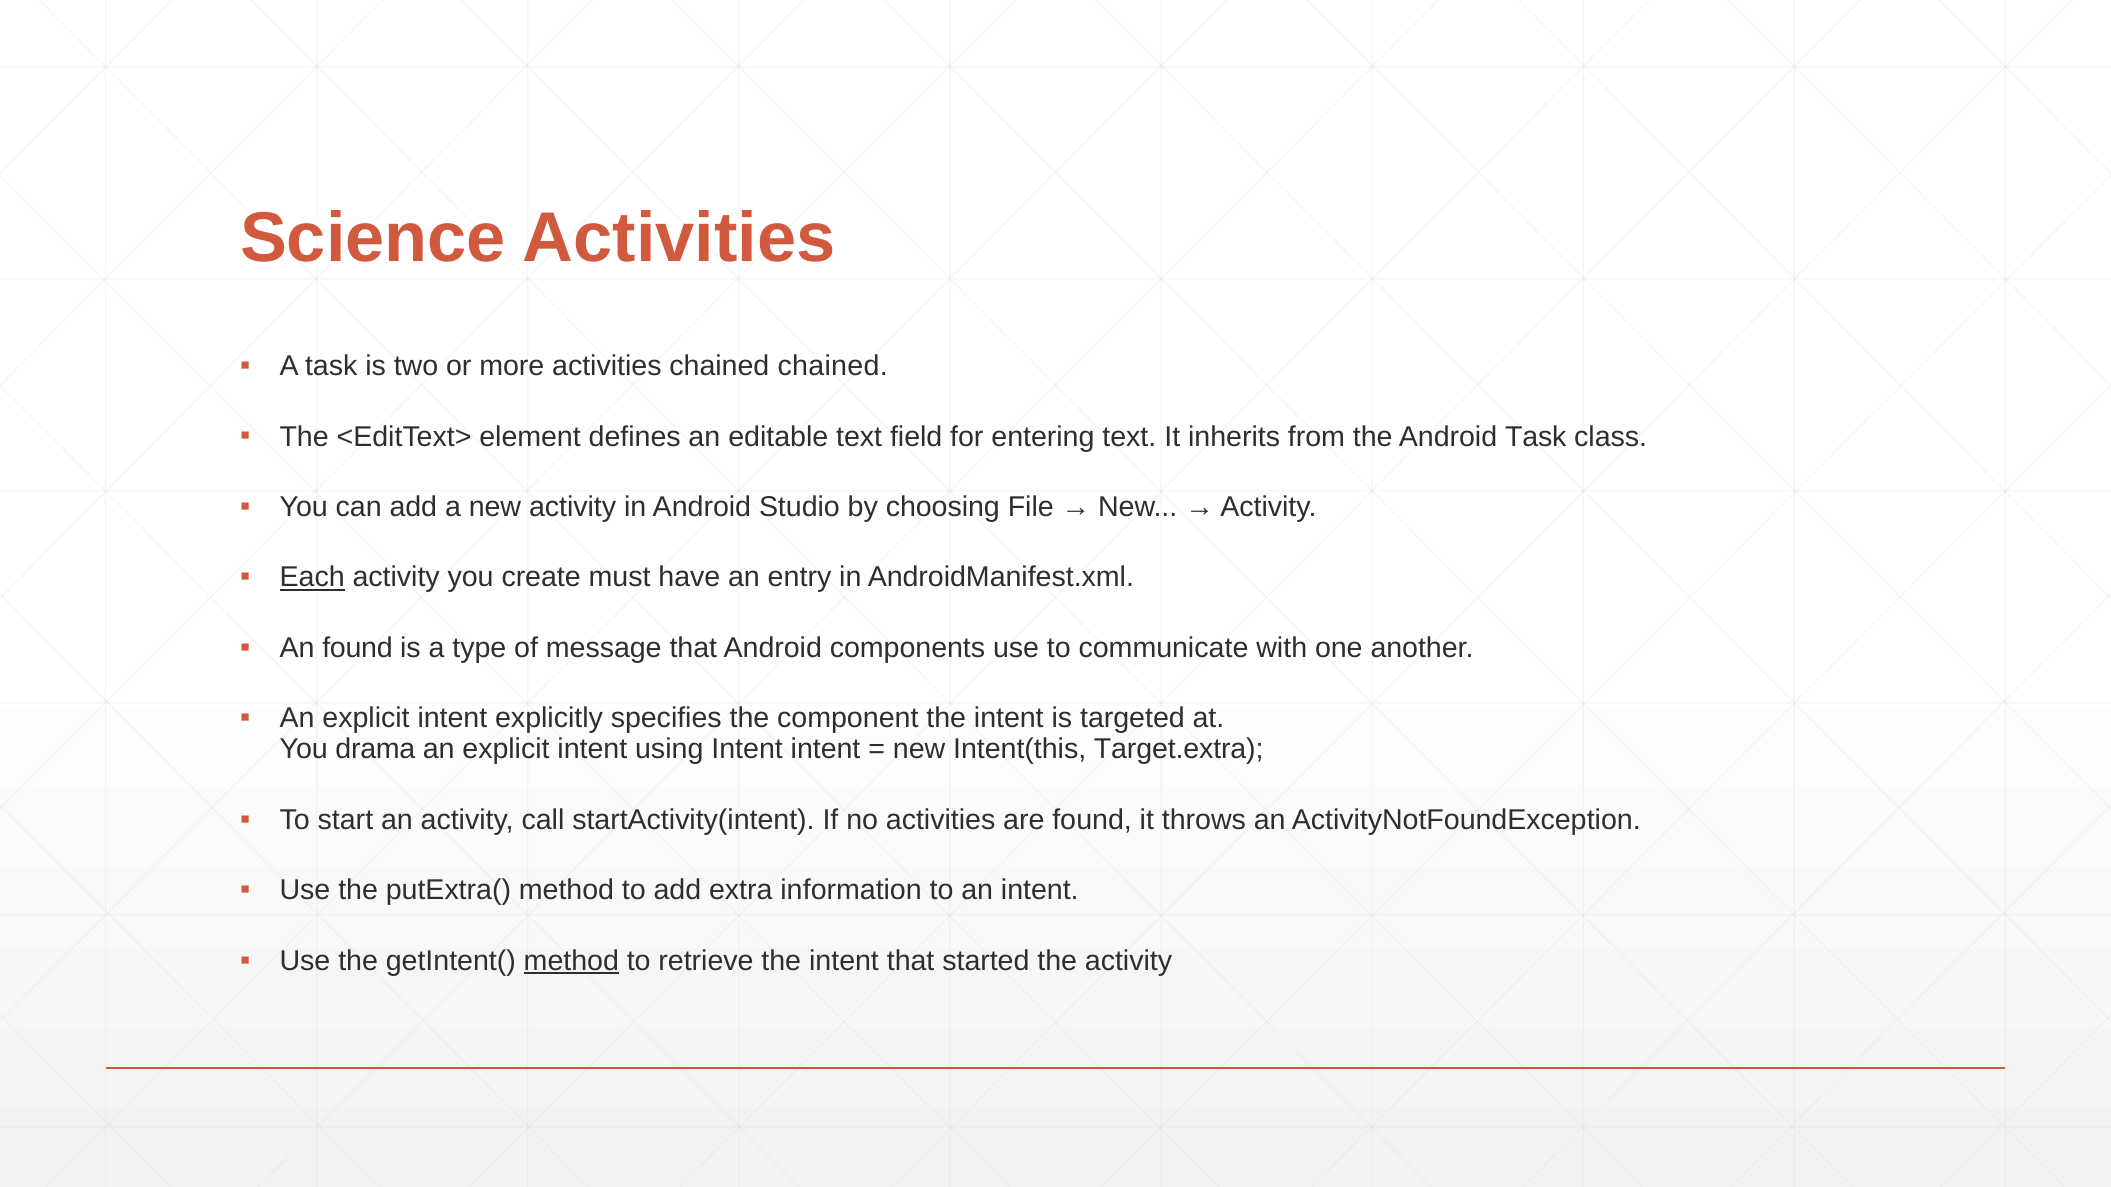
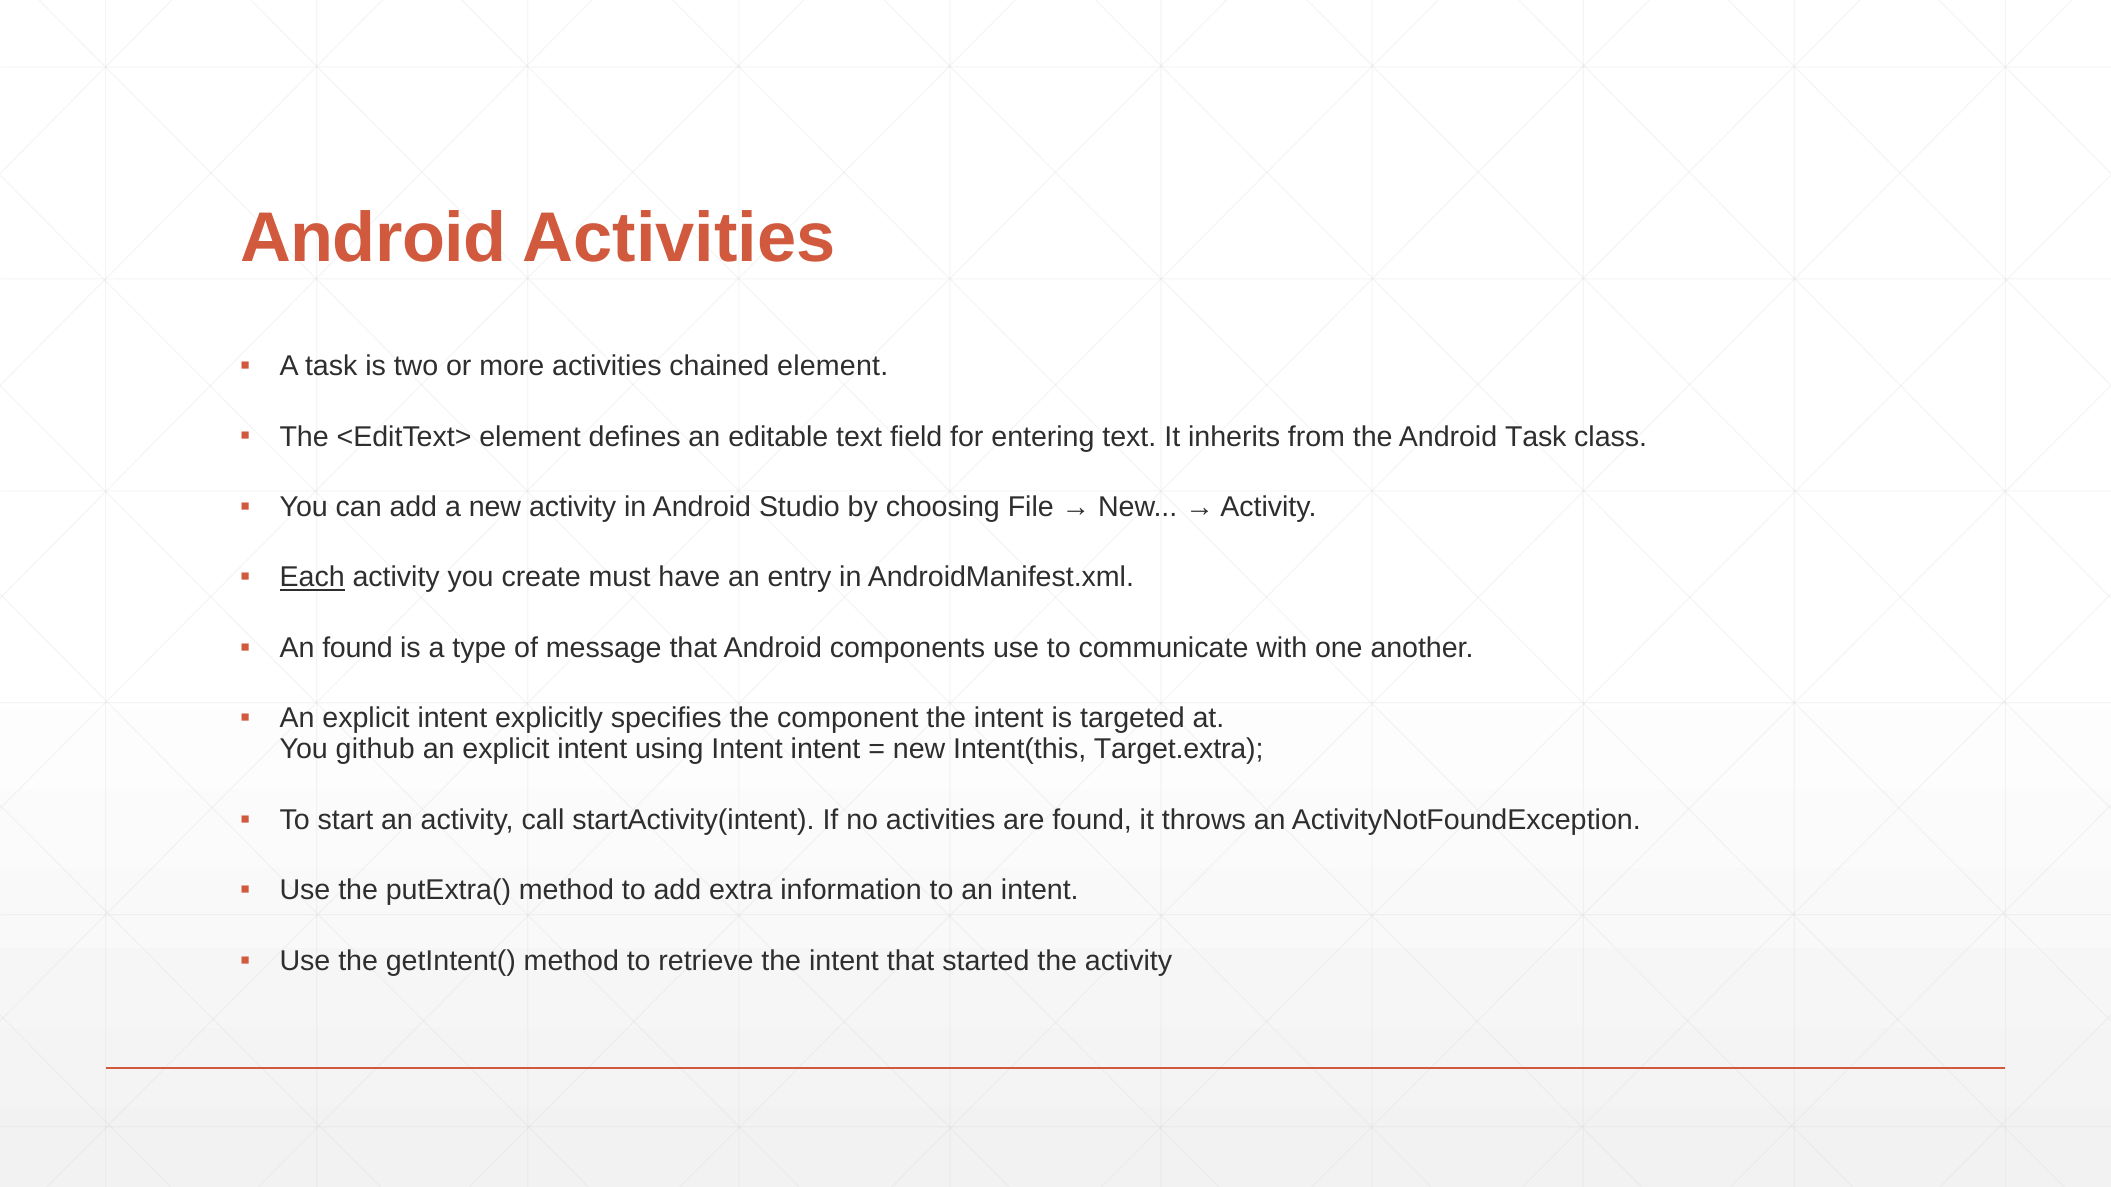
Science at (373, 239): Science -> Android
chained chained: chained -> element
drama: drama -> github
method at (571, 961) underline: present -> none
